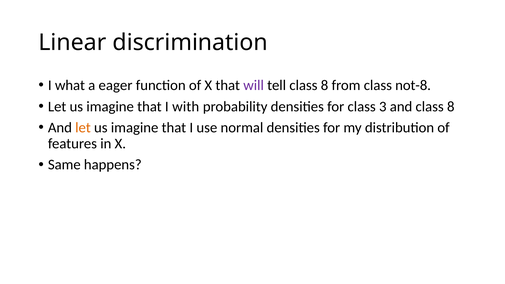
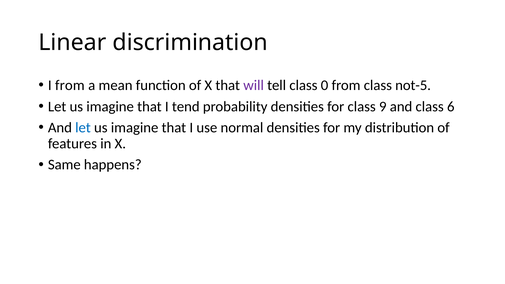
I what: what -> from
eager: eager -> mean
tell class 8: 8 -> 0
not-8: not-8 -> not-5
with: with -> tend
3: 3 -> 9
and class 8: 8 -> 6
let at (83, 128) colour: orange -> blue
